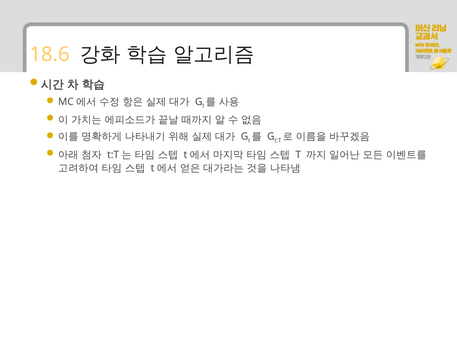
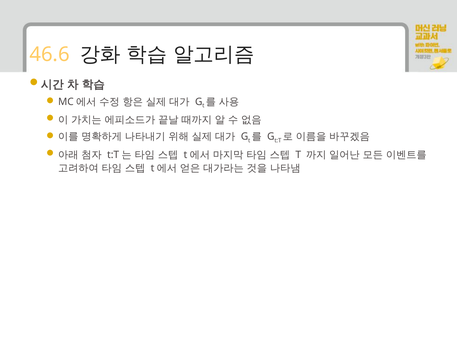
18.6: 18.6 -> 46.6
